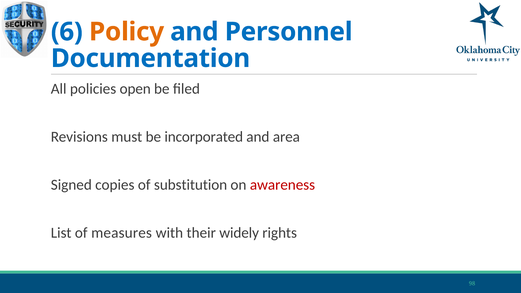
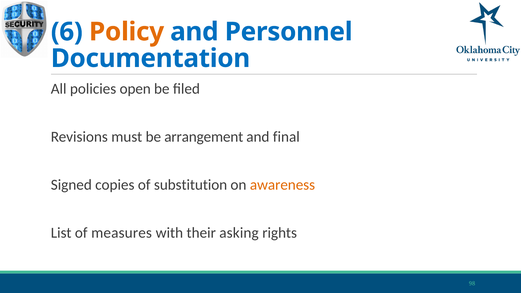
incorporated: incorporated -> arrangement
area: area -> final
awareness colour: red -> orange
widely: widely -> asking
